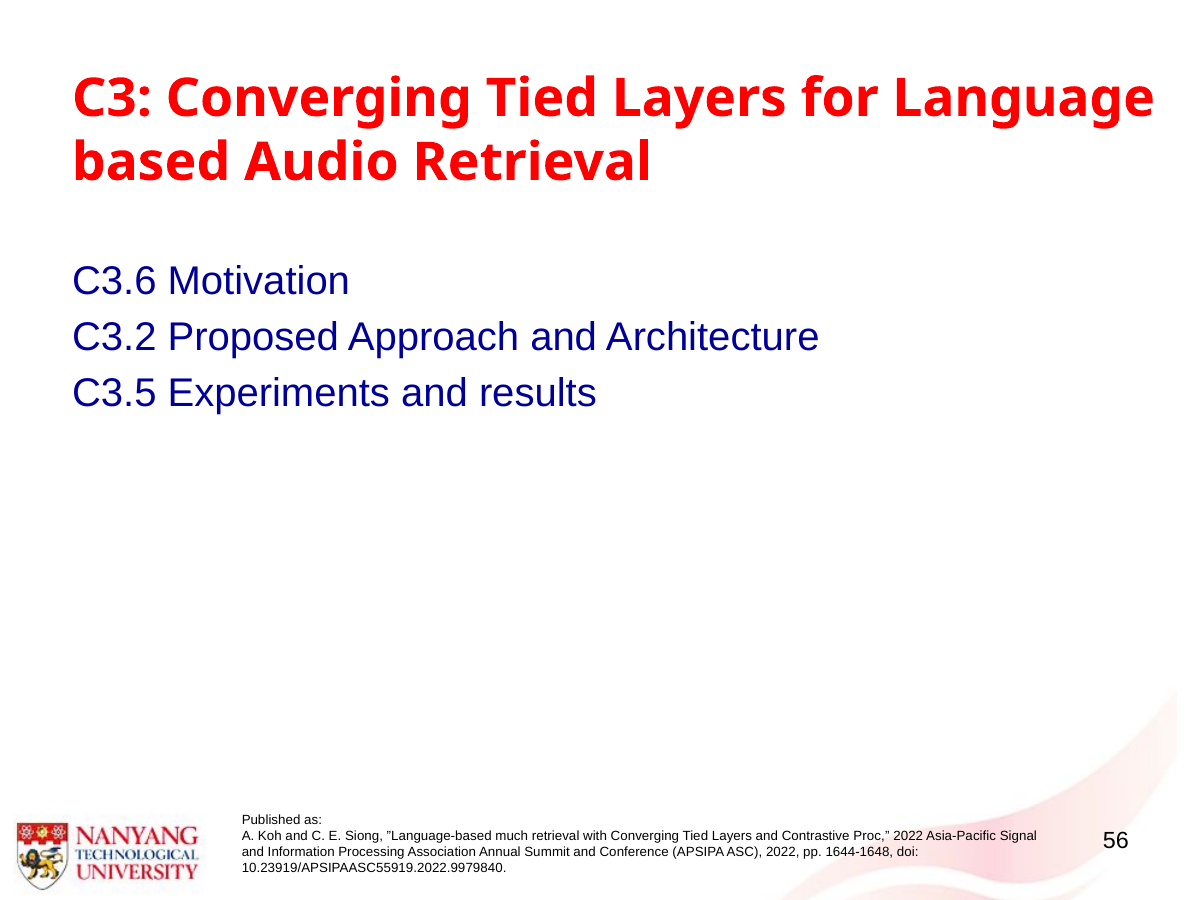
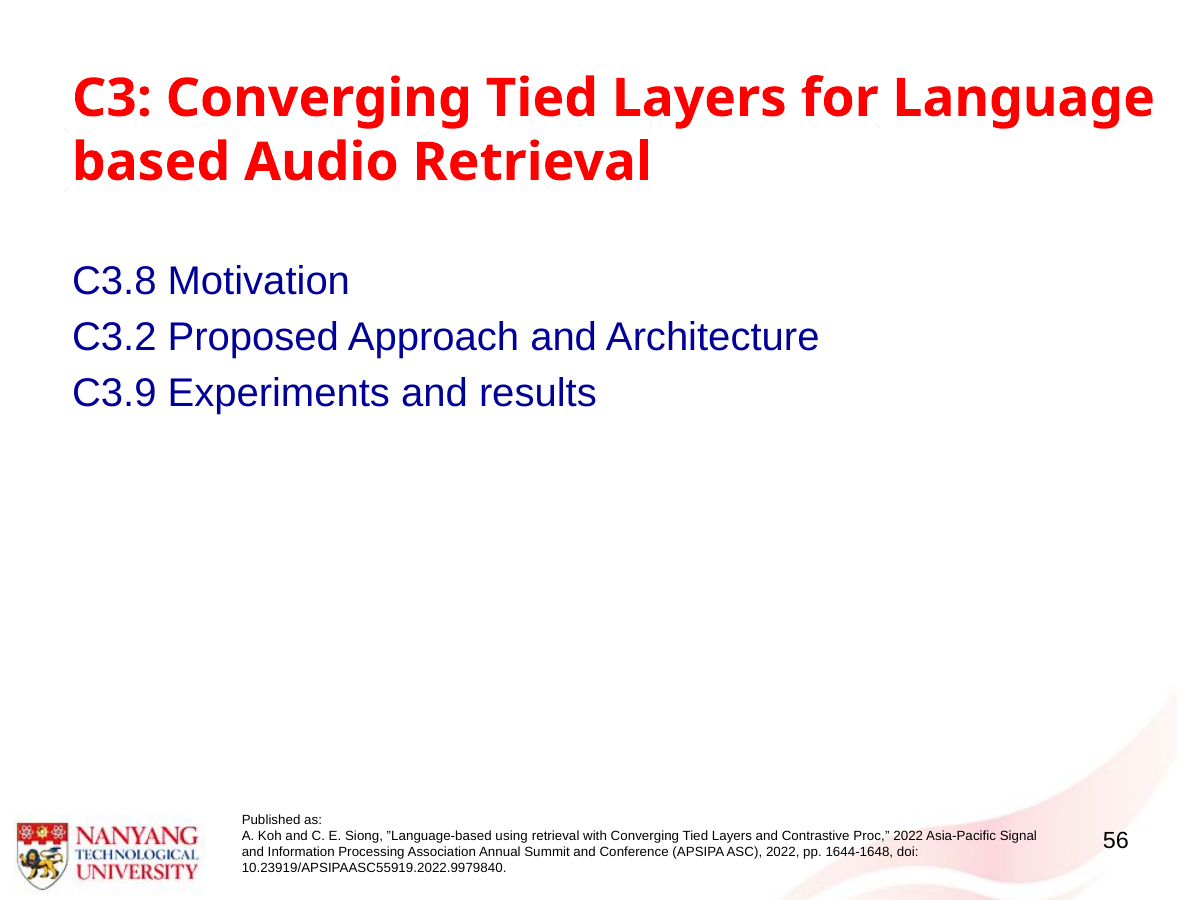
C3.6: C3.6 -> C3.8
C3.5: C3.5 -> C3.9
much: much -> using
